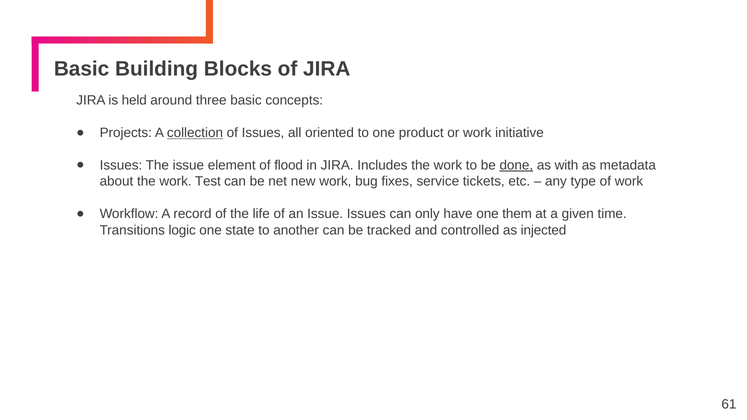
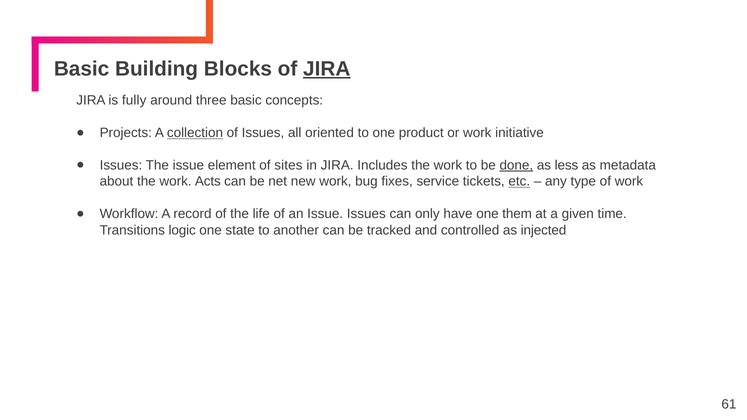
JIRA at (327, 69) underline: none -> present
held: held -> fully
flood: flood -> sites
with: with -> less
Test: Test -> Acts
etc underline: none -> present
